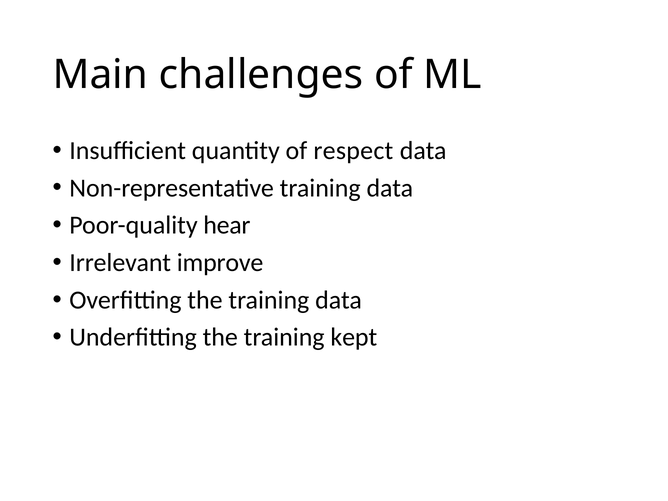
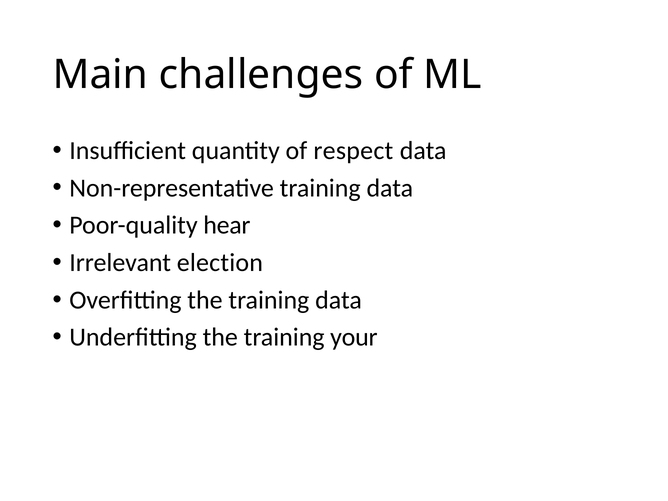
improve: improve -> election
kept: kept -> your
